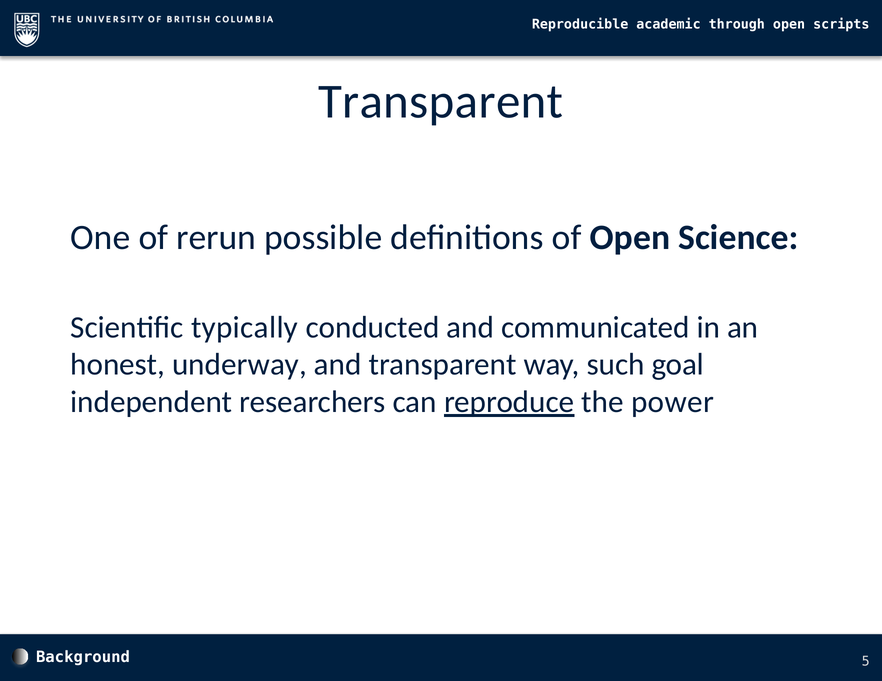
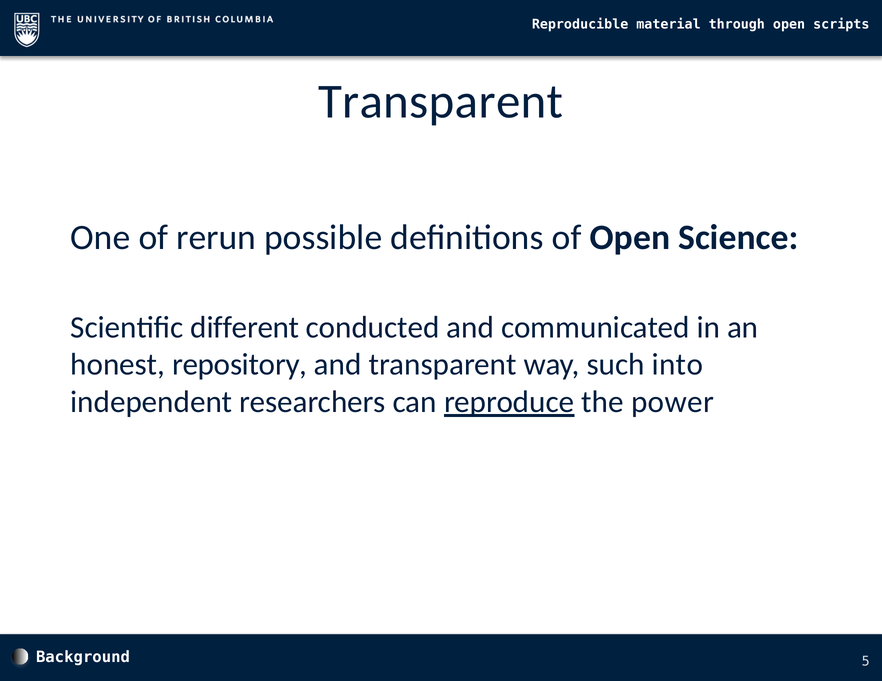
academic: academic -> material
typically: typically -> different
underway: underway -> repository
goal: goal -> into
